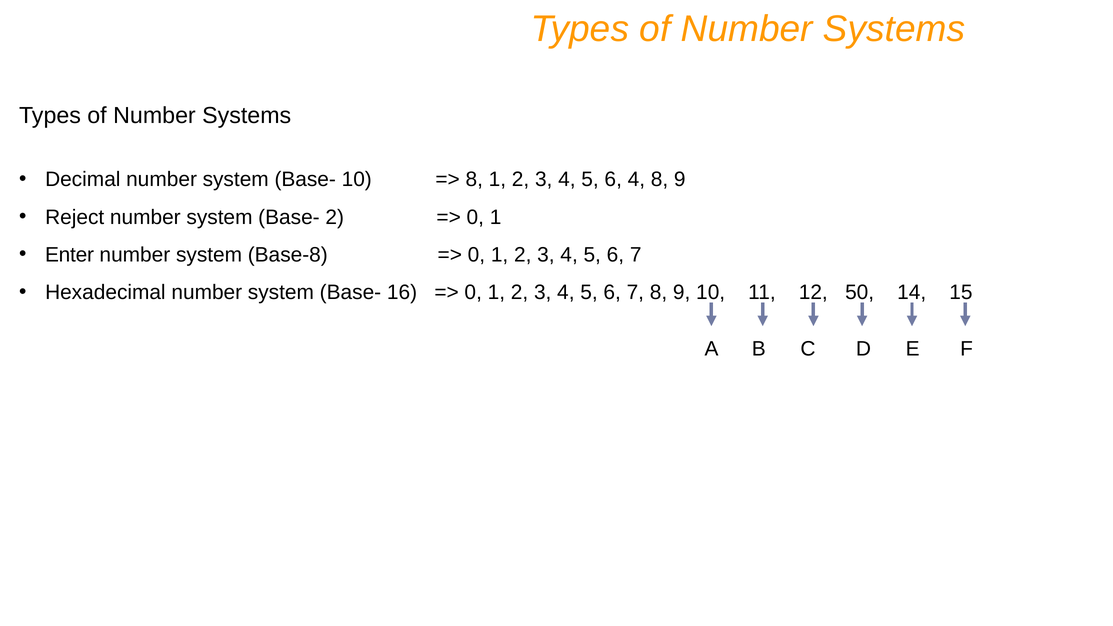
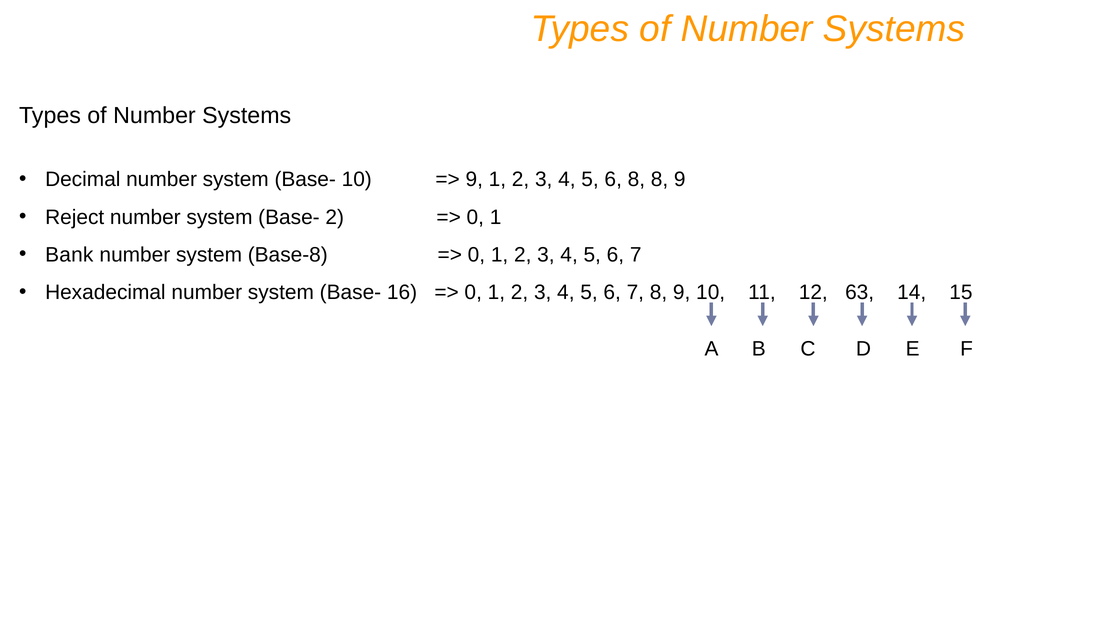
8 at (474, 180): 8 -> 9
6 4: 4 -> 8
Enter: Enter -> Bank
50: 50 -> 63
